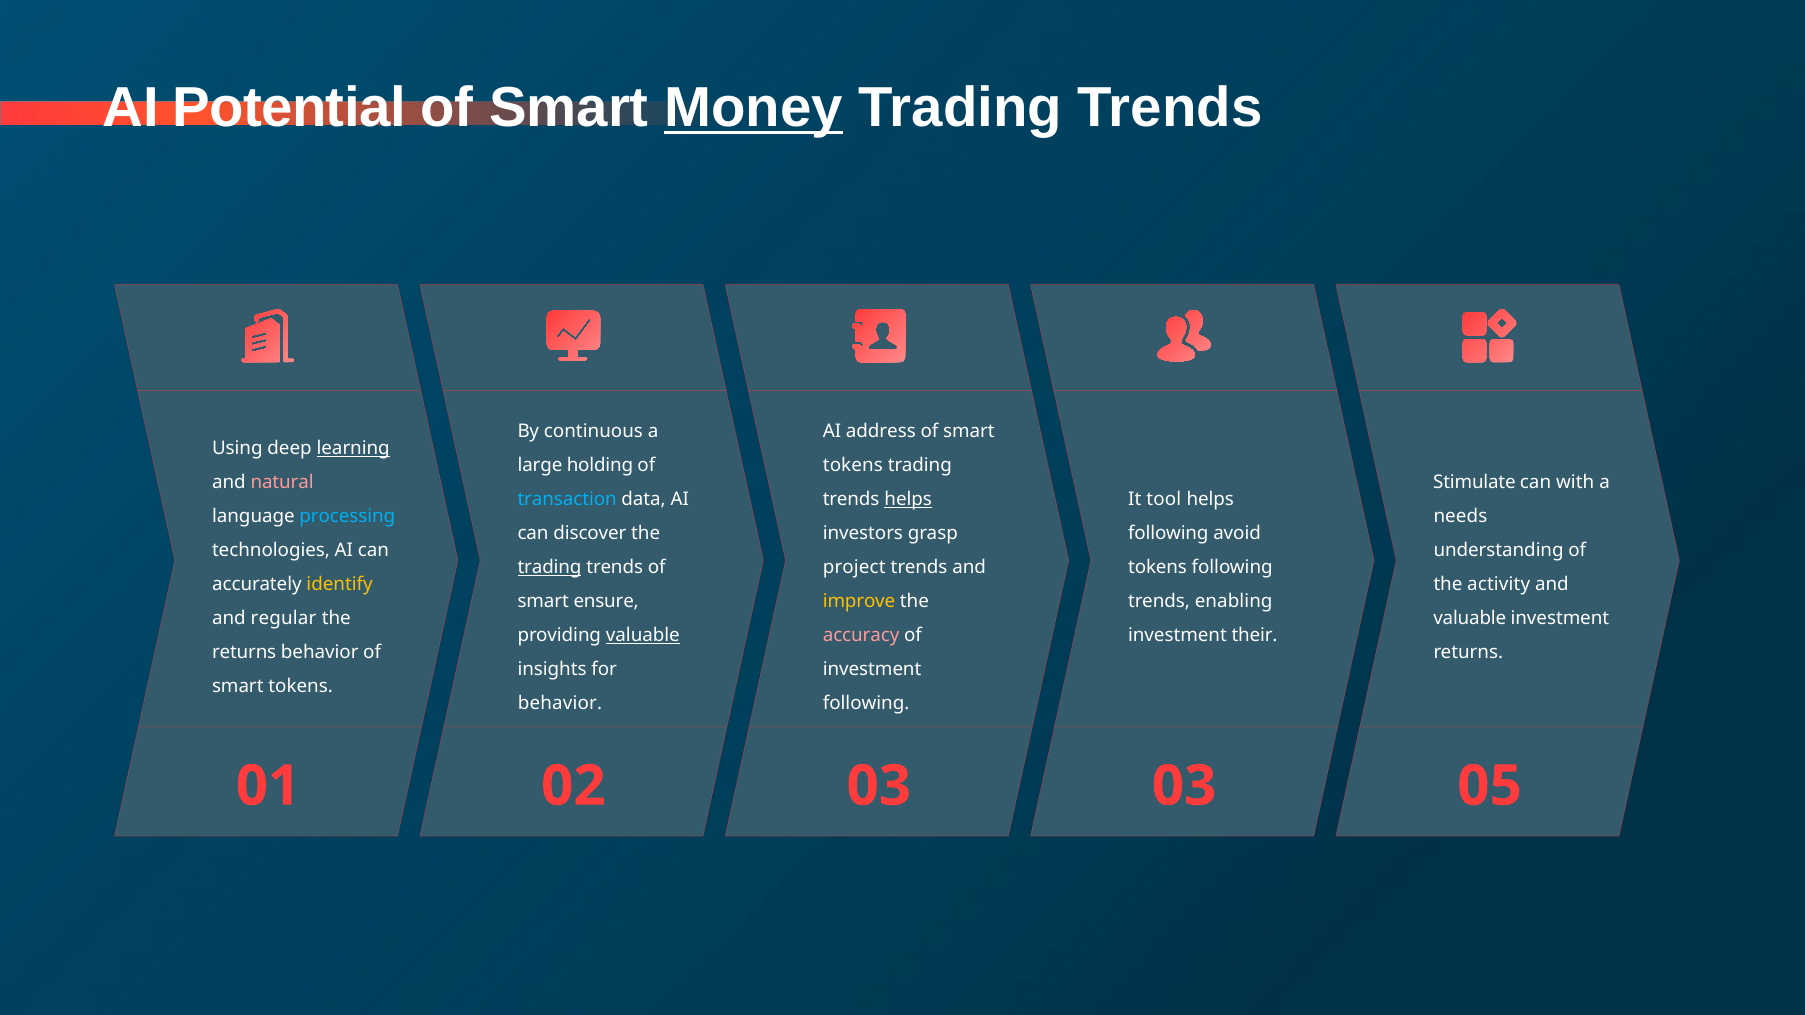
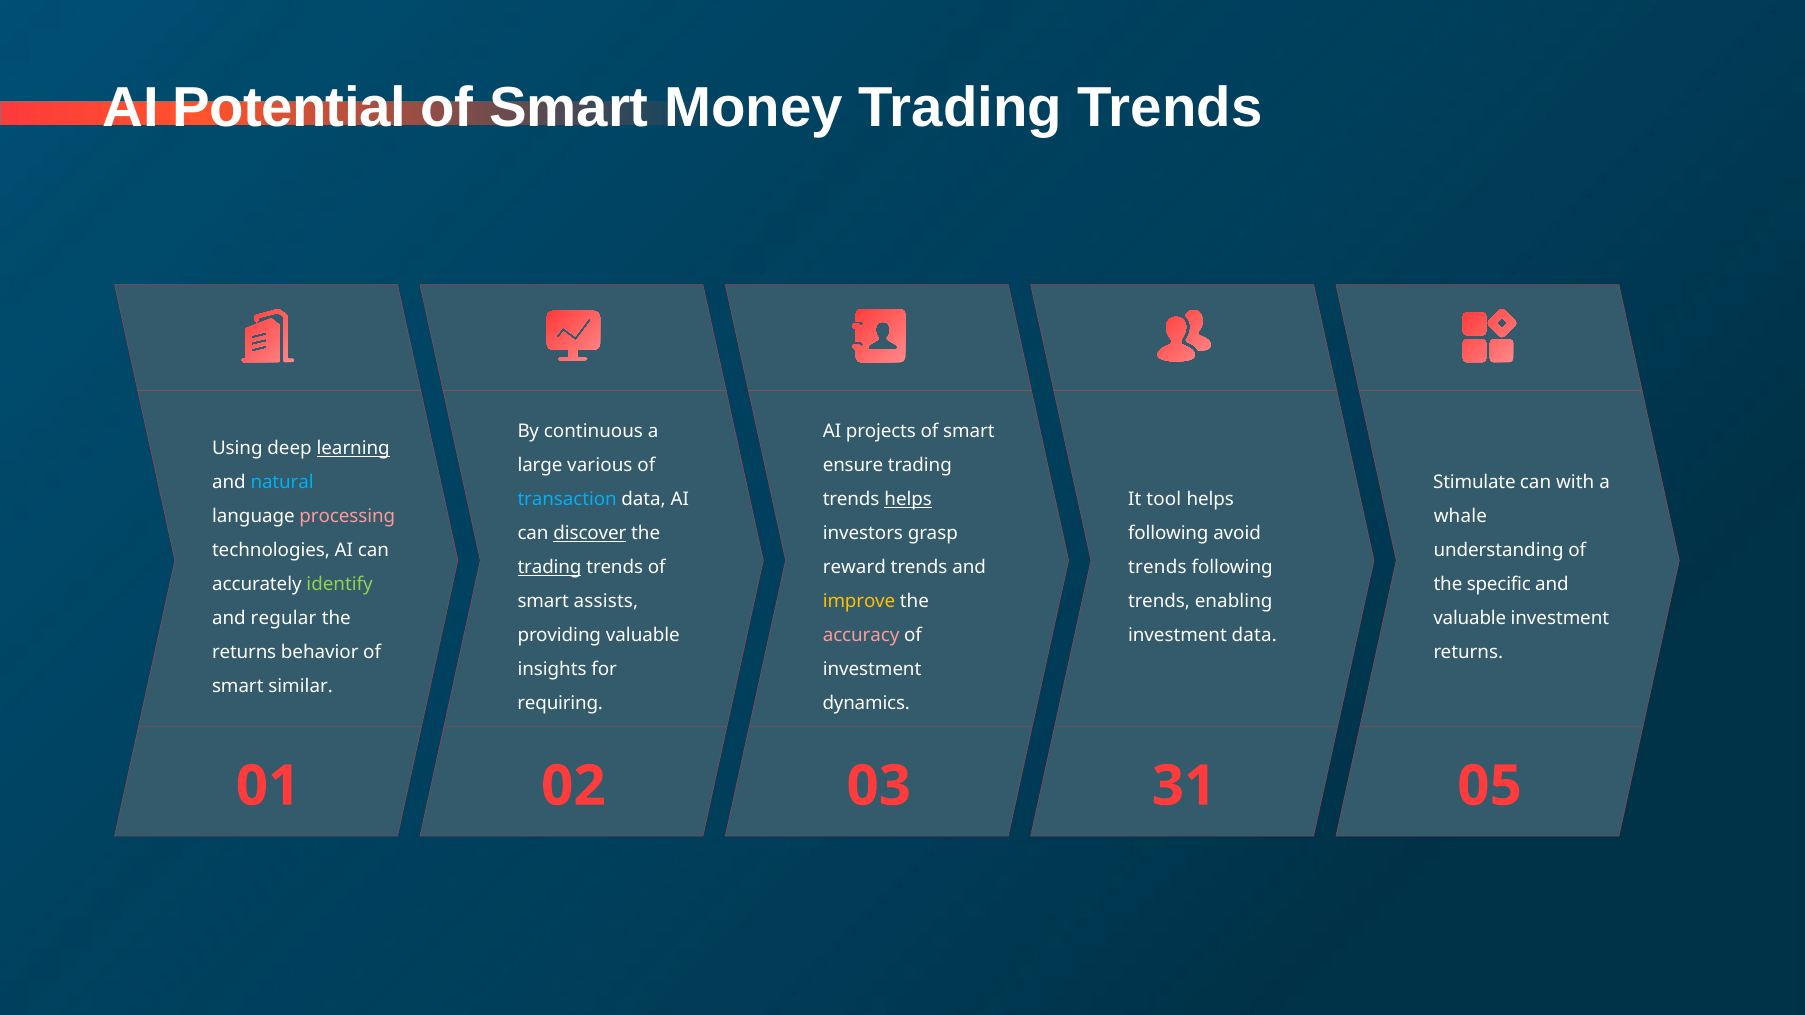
Money underline: present -> none
address: address -> projects
holding: holding -> various
tokens at (853, 466): tokens -> ensure
natural colour: pink -> light blue
processing colour: light blue -> pink
needs: needs -> whale
discover underline: none -> present
project: project -> reward
tokens at (1158, 567): tokens -> trends
identify colour: yellow -> light green
activity: activity -> specific
ensure: ensure -> assists
valuable at (643, 635) underline: present -> none
investment their: their -> data
tokens at (301, 686): tokens -> similar
behavior at (560, 703): behavior -> requiring
following at (866, 703): following -> dynamics
01 03: 03 -> 31
